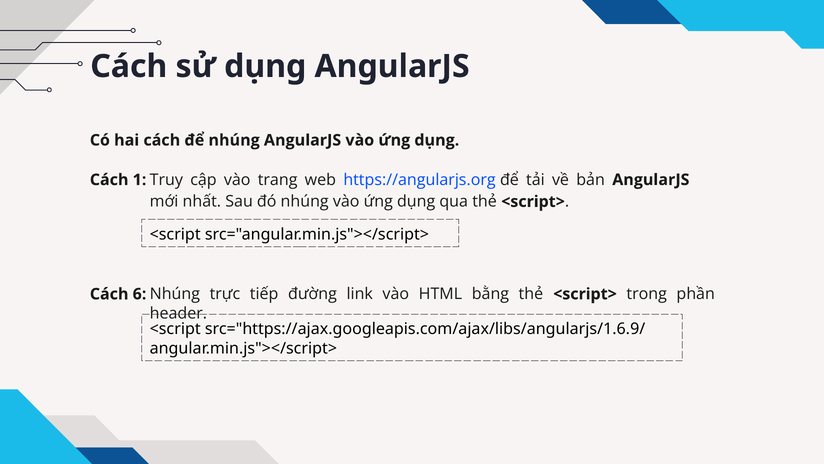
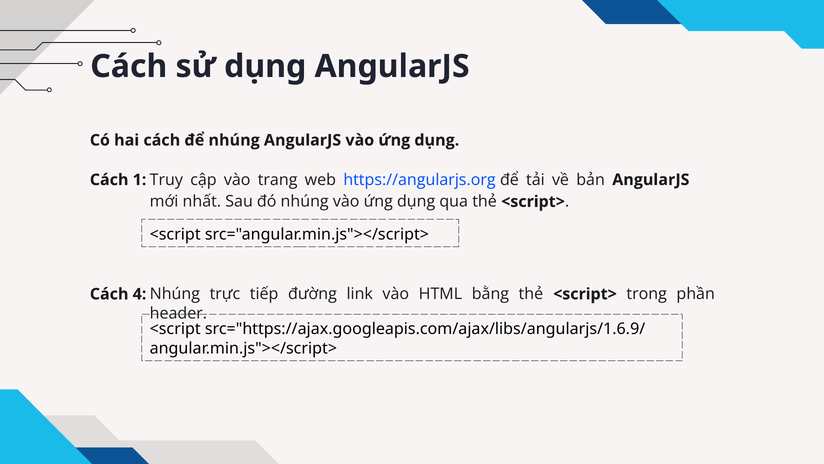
6: 6 -> 4
